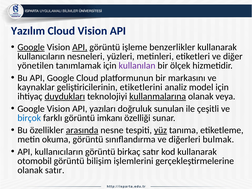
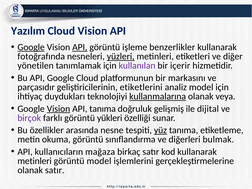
kullanıcıların at (41, 56): kullanıcıların -> fotoğrafında
yüzleri underline: none -> present
ölçek: ölçek -> içerir
kaynaklar: kaynaklar -> parçasıdır
duydukları underline: present -> none
Vision at (58, 109) underline: none -> present
API yazıları: yazıları -> tanıma
sunulan: sunulan -> gelişmiş
çeşitli: çeşitli -> dijital
birçok colour: blue -> purple
imkanı: imkanı -> yükleri
arasında underline: present -> none
kullanıcıların görüntü: görüntü -> mağaza
otomobil at (35, 161): otomobil -> metinleri
görüntü bilişim: bilişim -> model
